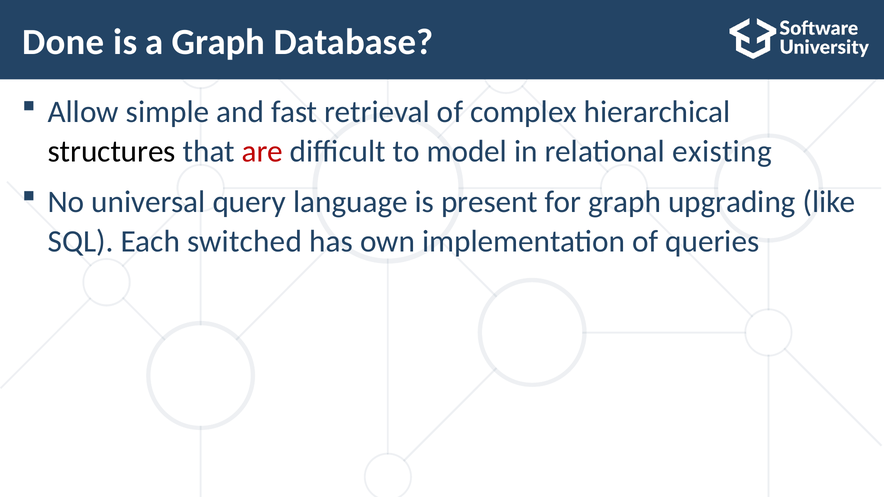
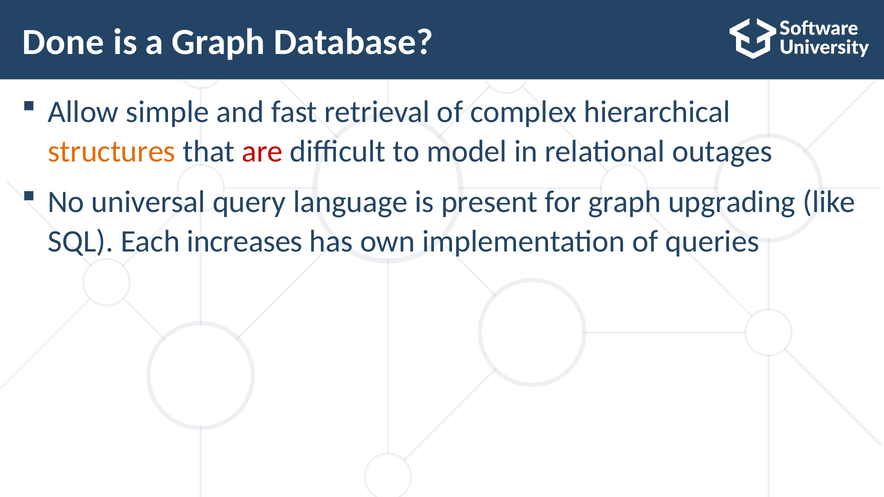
structures colour: black -> orange
existing: existing -> outages
switched: switched -> increases
